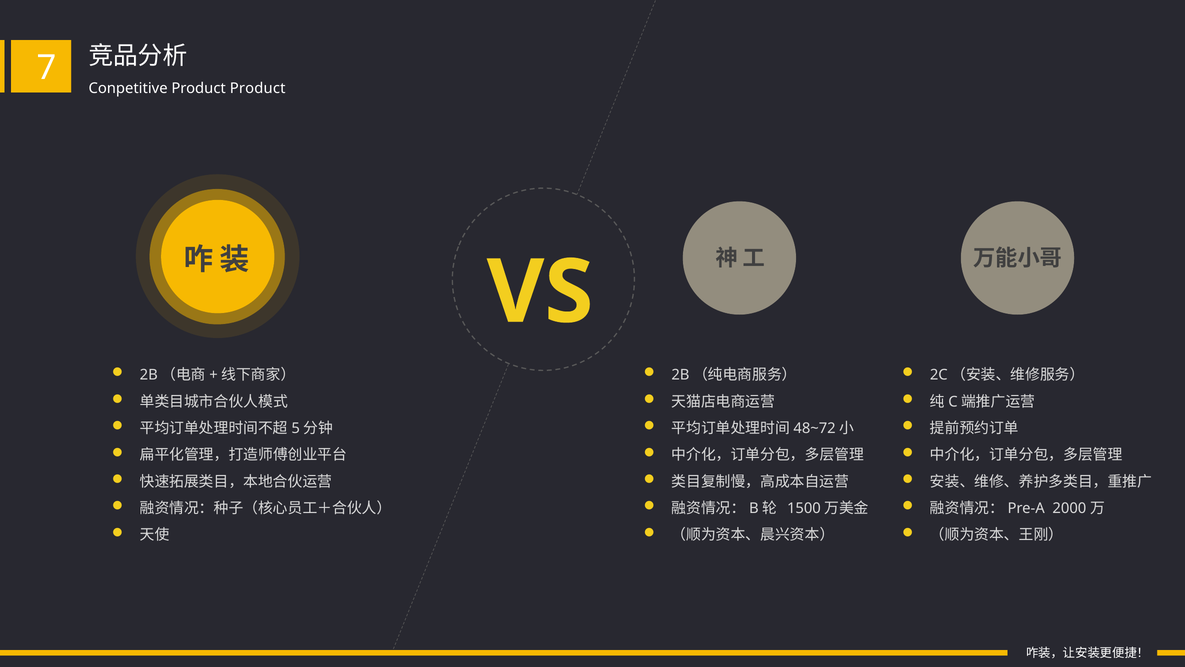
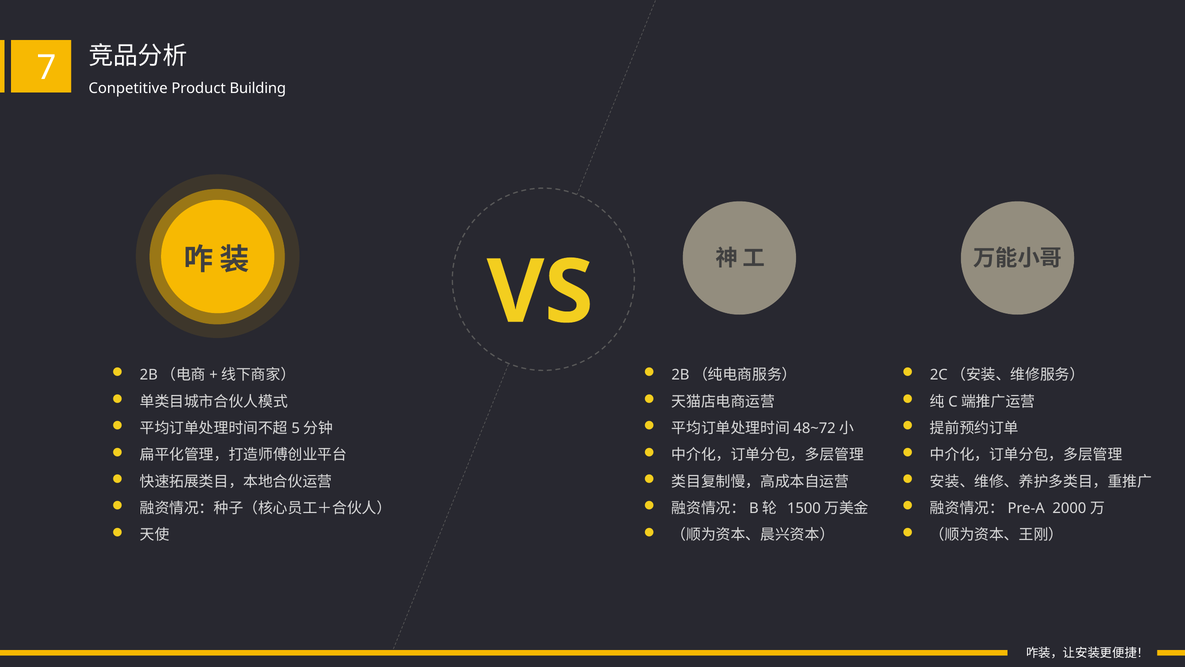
Product Product: Product -> Building
